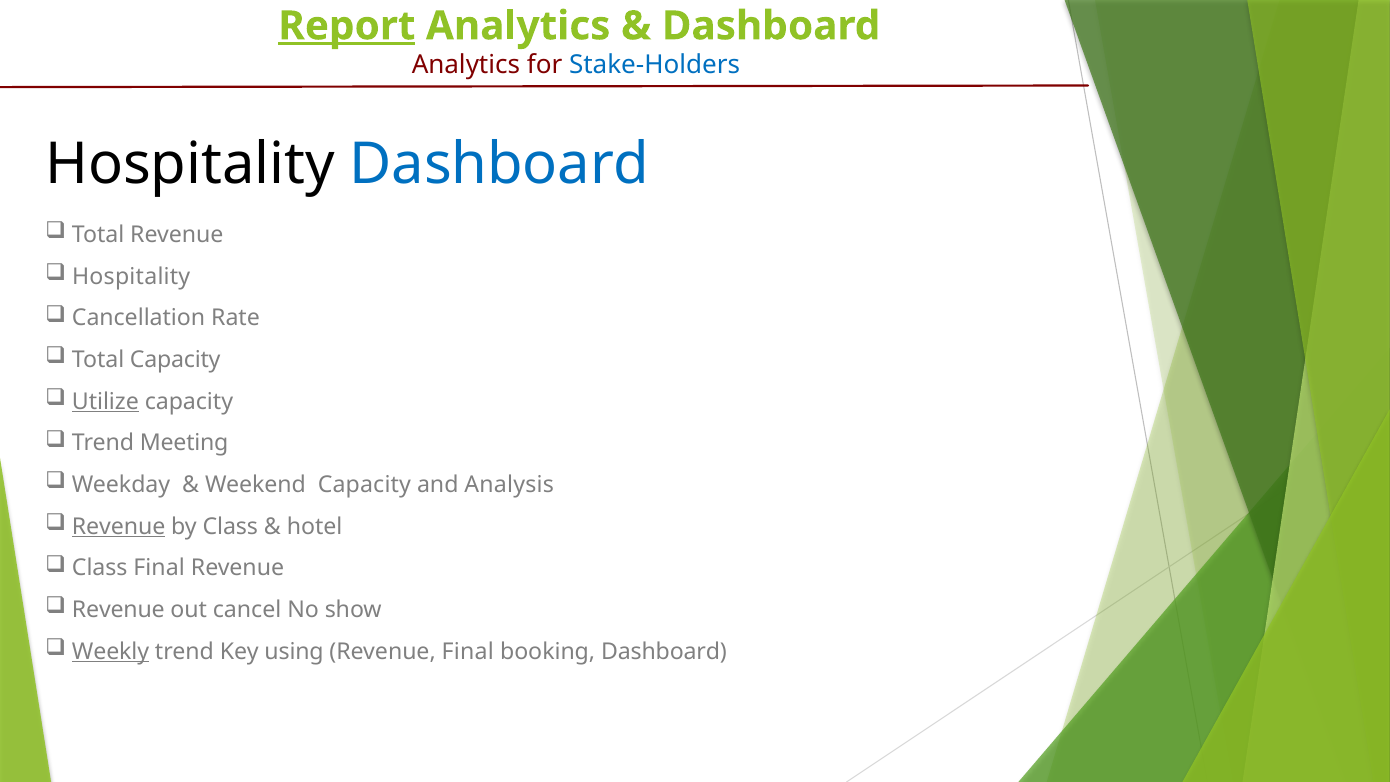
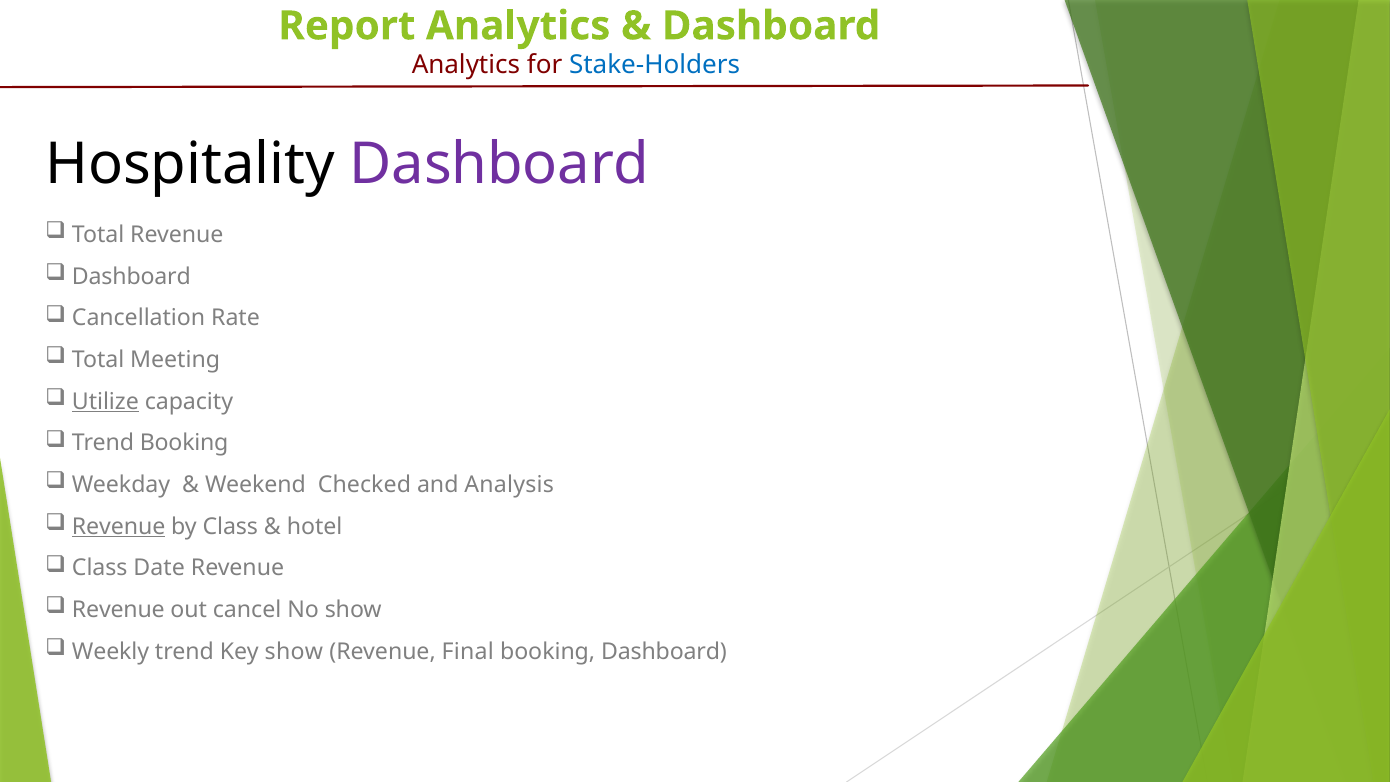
Report underline: present -> none
Dashboard at (500, 164) colour: blue -> purple
Hospitality at (131, 277): Hospitality -> Dashboard
Total Capacity: Capacity -> Meeting
Trend Meeting: Meeting -> Booking
Weekend Capacity: Capacity -> Checked
Class Final: Final -> Date
Weekly underline: present -> none
Key using: using -> show
